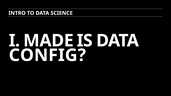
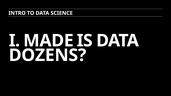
CONFIG: CONFIG -> DOZENS
